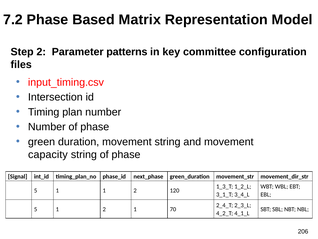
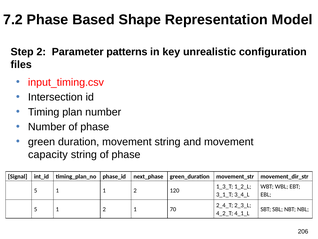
Matrix: Matrix -> Shape
committee: committee -> unrealistic
